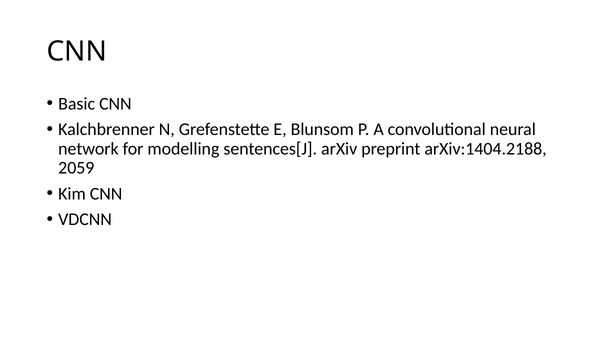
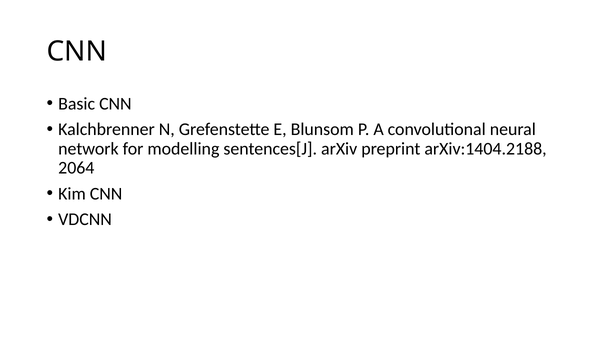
2059: 2059 -> 2064
